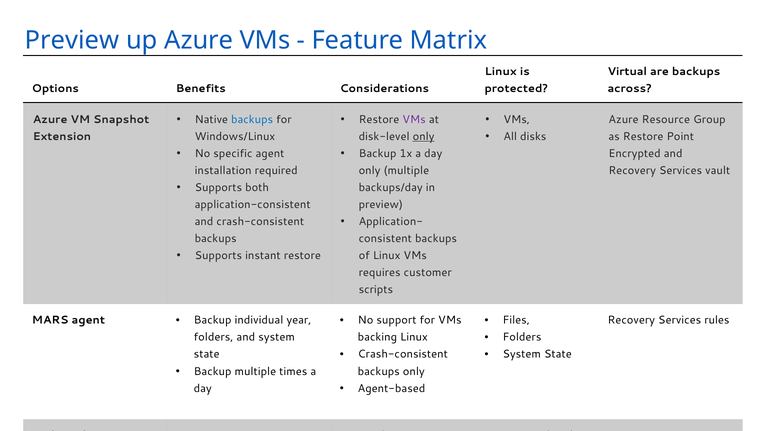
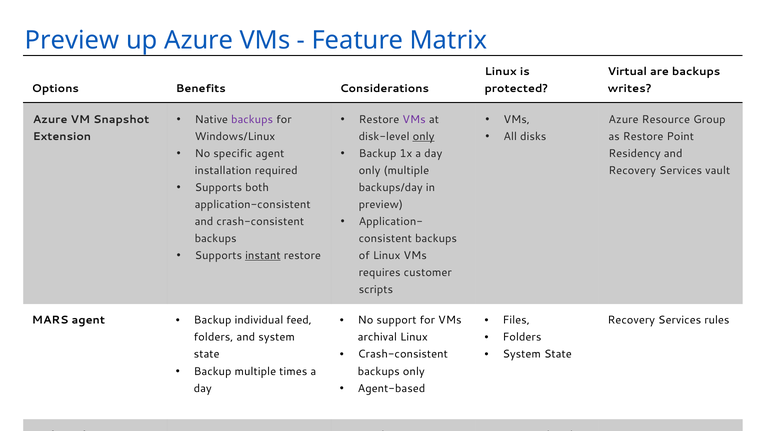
across: across -> writes
backups at (252, 119) colour: blue -> purple
Encrypted: Encrypted -> Residency
instant underline: none -> present
year: year -> feed
backing: backing -> archival
